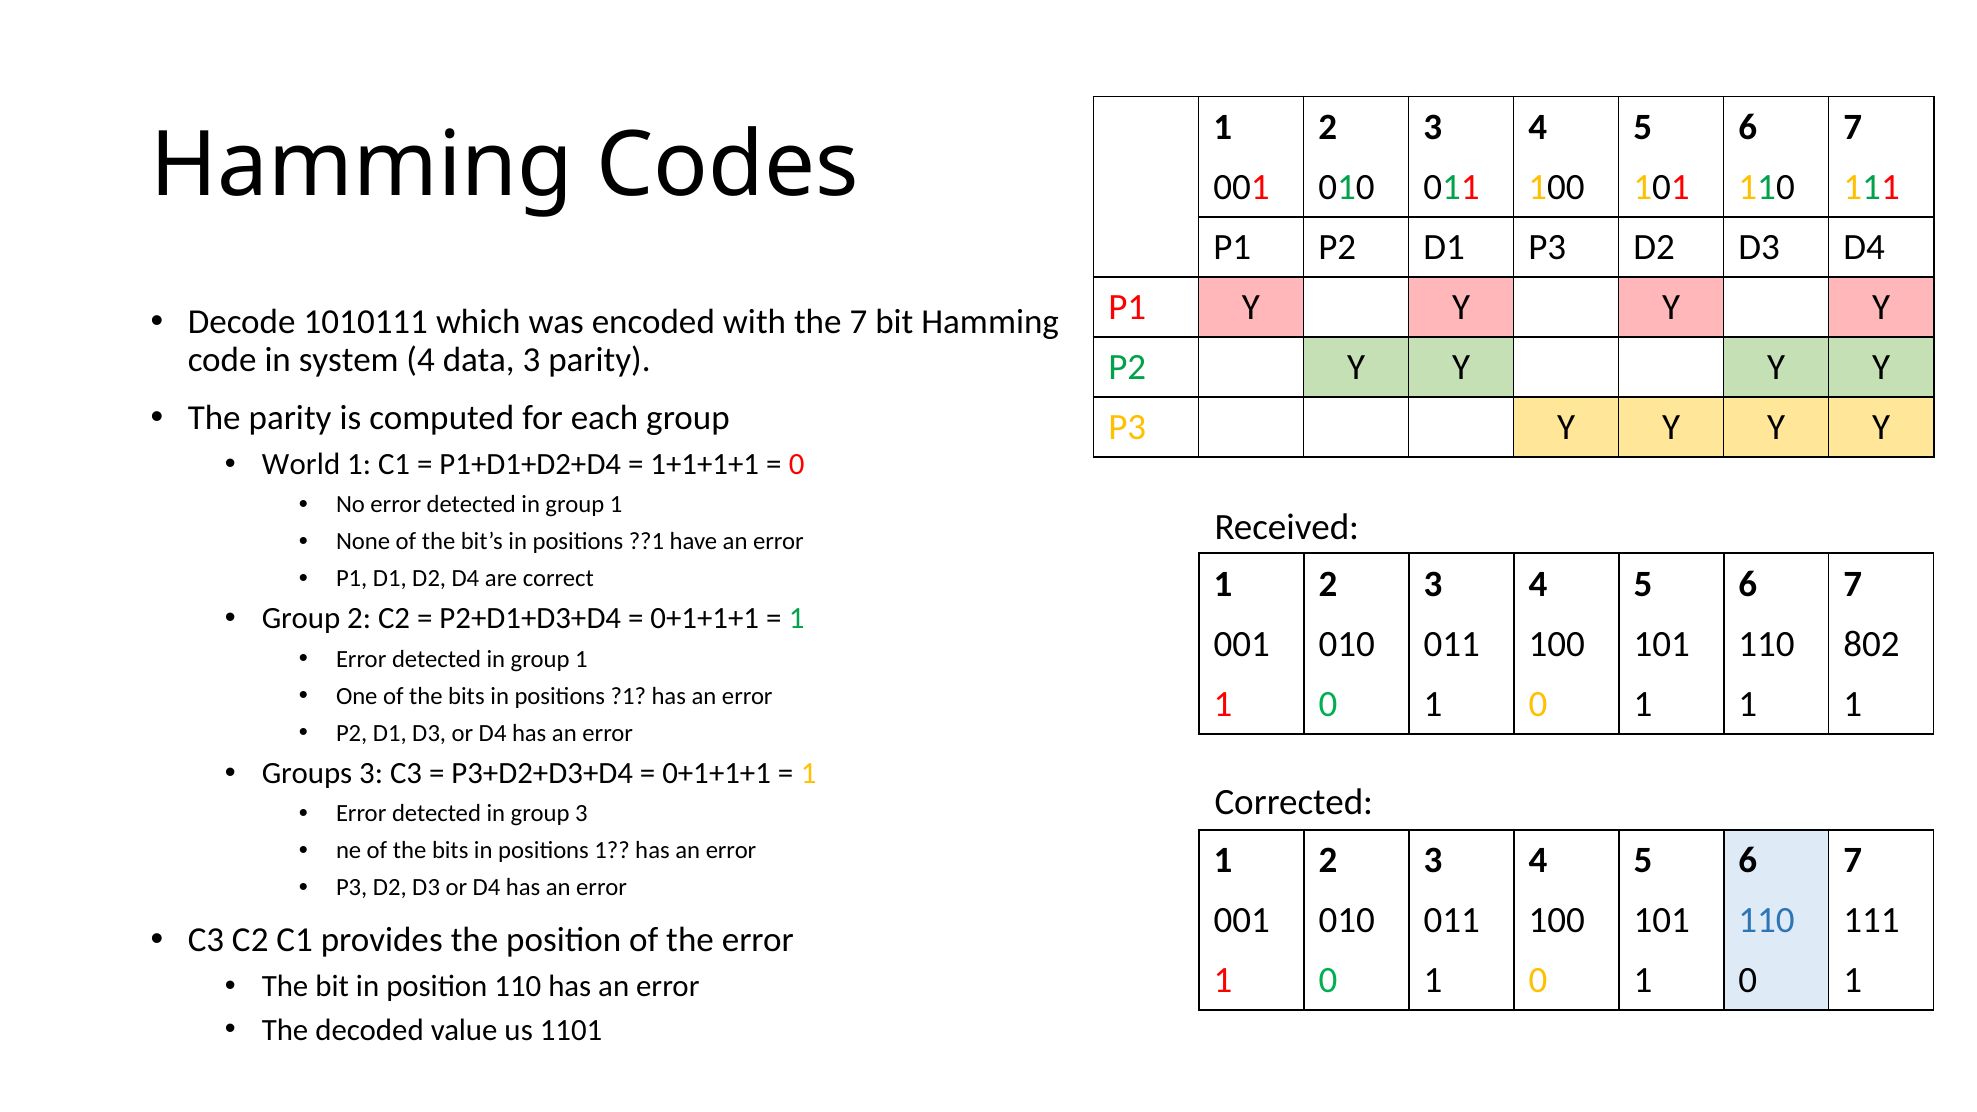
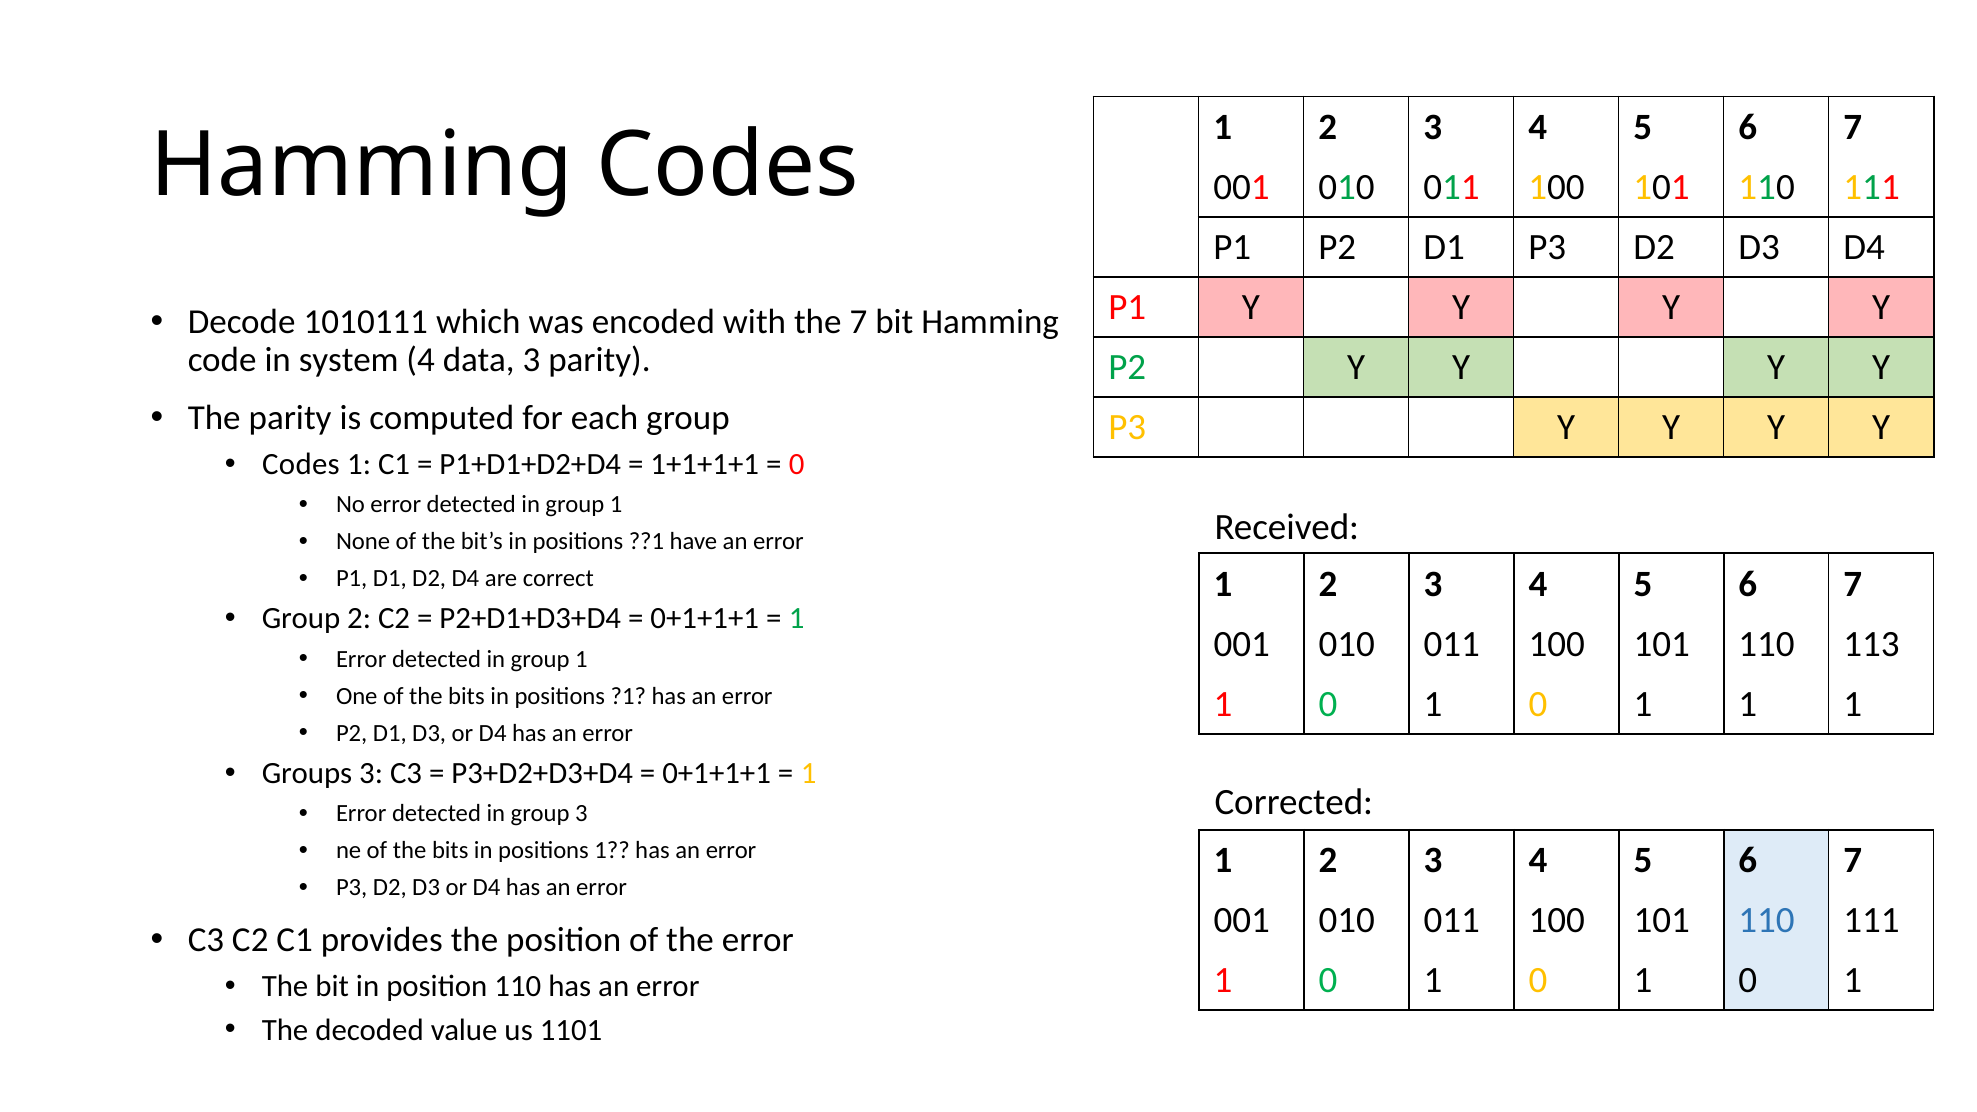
World at (301, 464): World -> Codes
802: 802 -> 113
